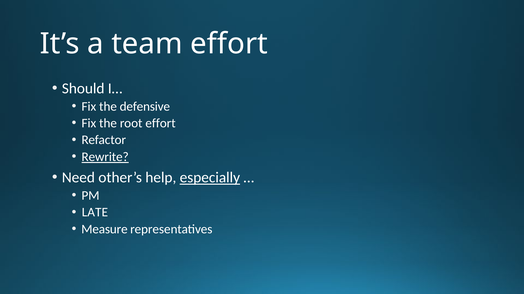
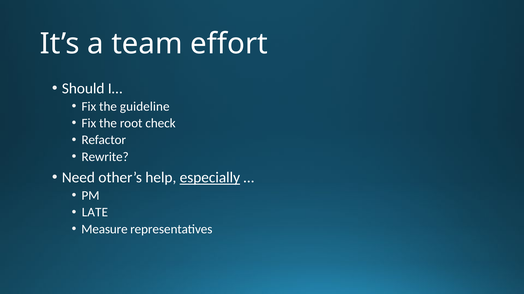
defensive: defensive -> guideline
root effort: effort -> check
Rewrite underline: present -> none
